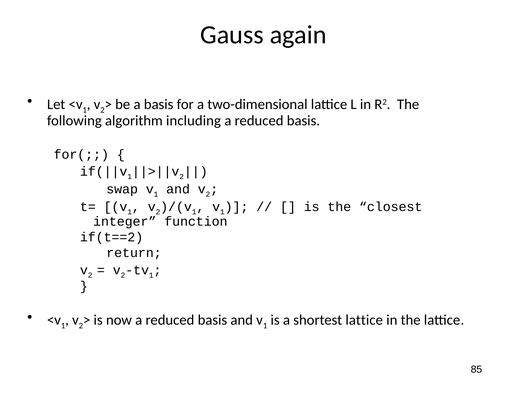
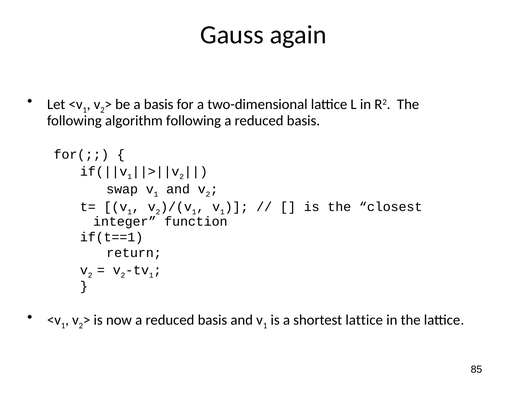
algorithm including: including -> following
if(t==2: if(t==2 -> if(t==1
